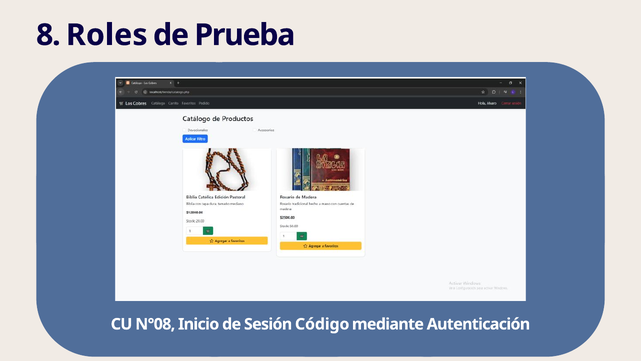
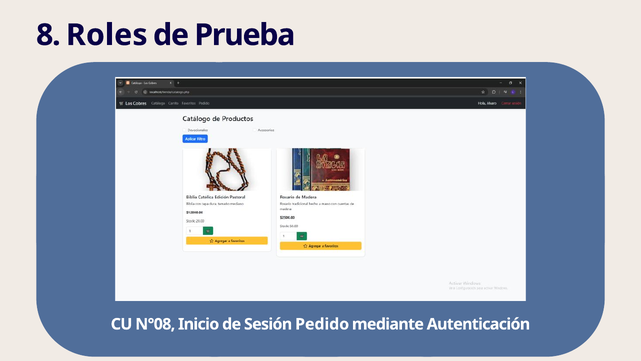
Código: Código -> Pedido
